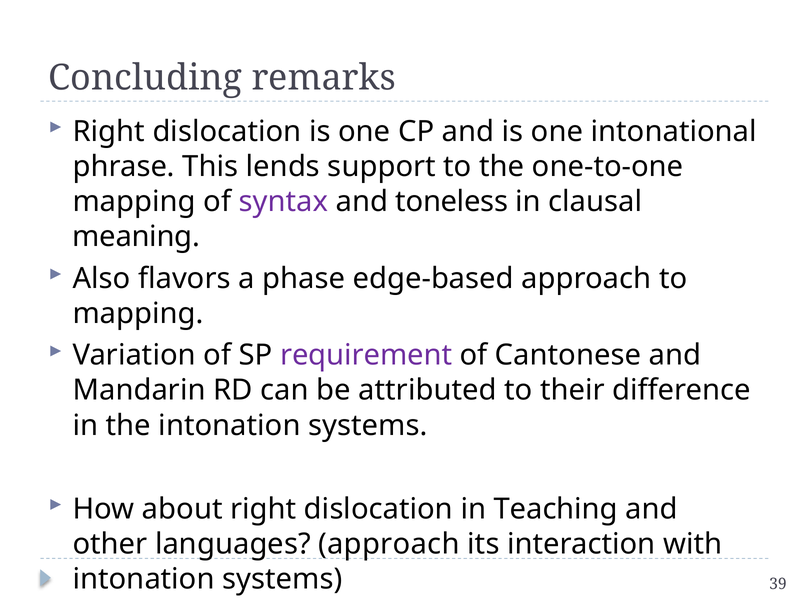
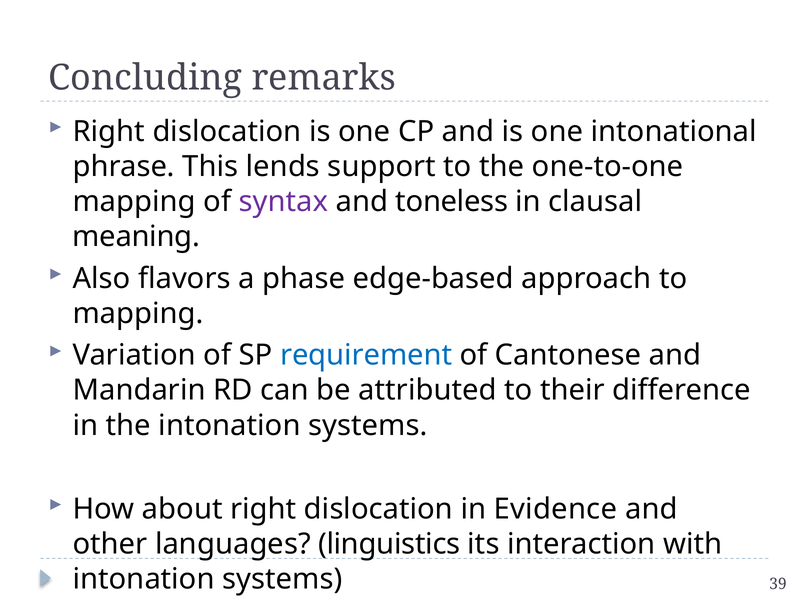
requirement colour: purple -> blue
Teaching: Teaching -> Evidence
languages approach: approach -> linguistics
